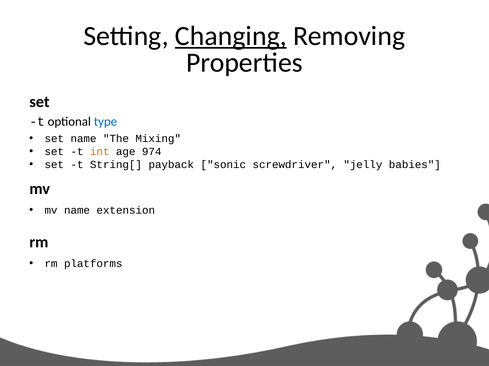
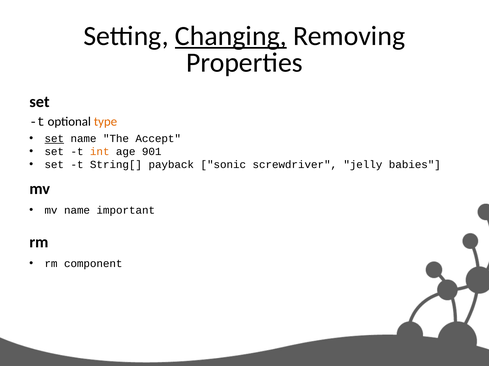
type colour: blue -> orange
set at (54, 139) underline: none -> present
Mixing: Mixing -> Accept
974: 974 -> 901
extension: extension -> important
platforms: platforms -> component
